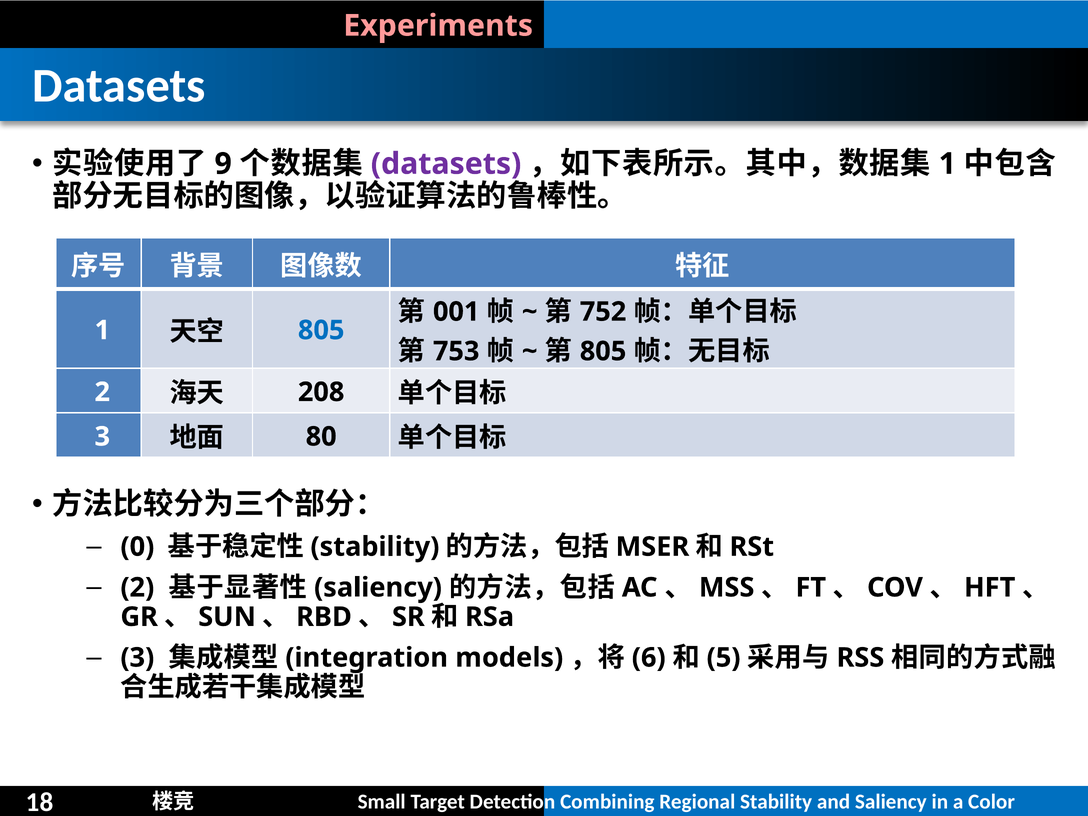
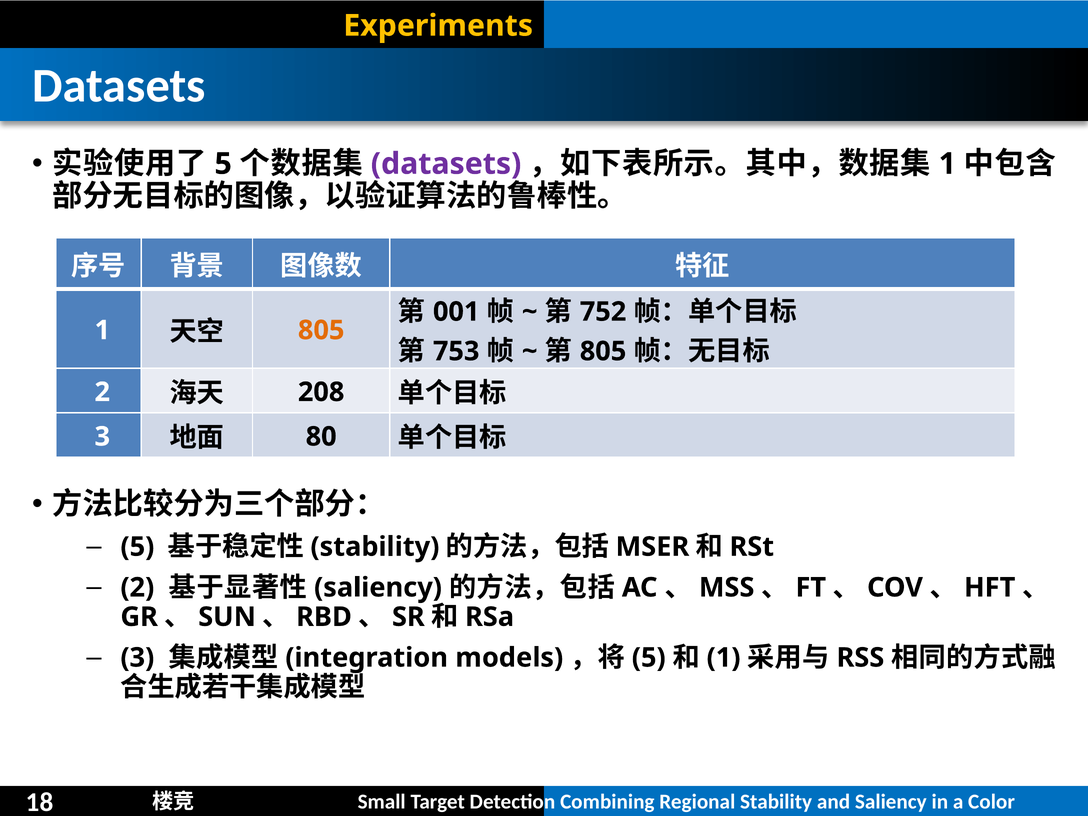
Experiments colour: pink -> yellow
9 at (223, 164): 9 -> 5
805 at (321, 330) colour: blue -> orange
0 at (137, 547): 0 -> 5
6 at (649, 658): 6 -> 5
5 at (724, 658): 5 -> 1
